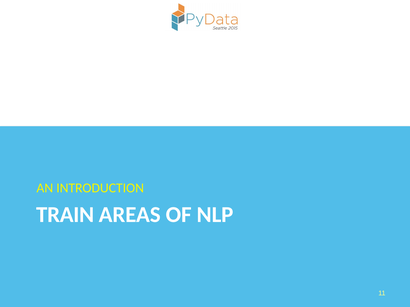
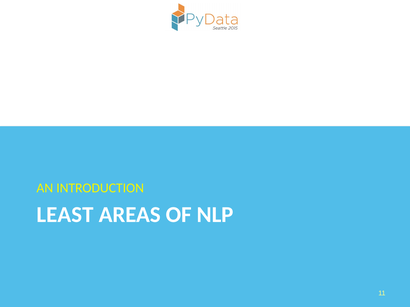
TRAIN: TRAIN -> LEAST
